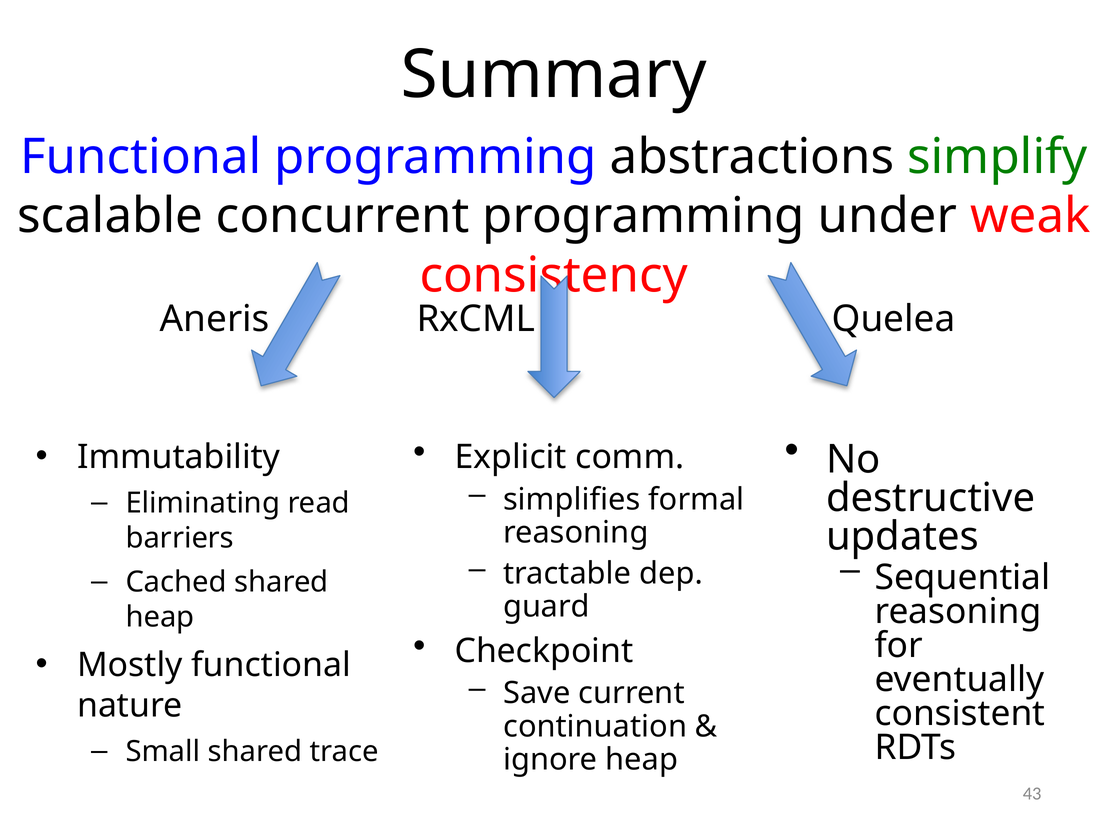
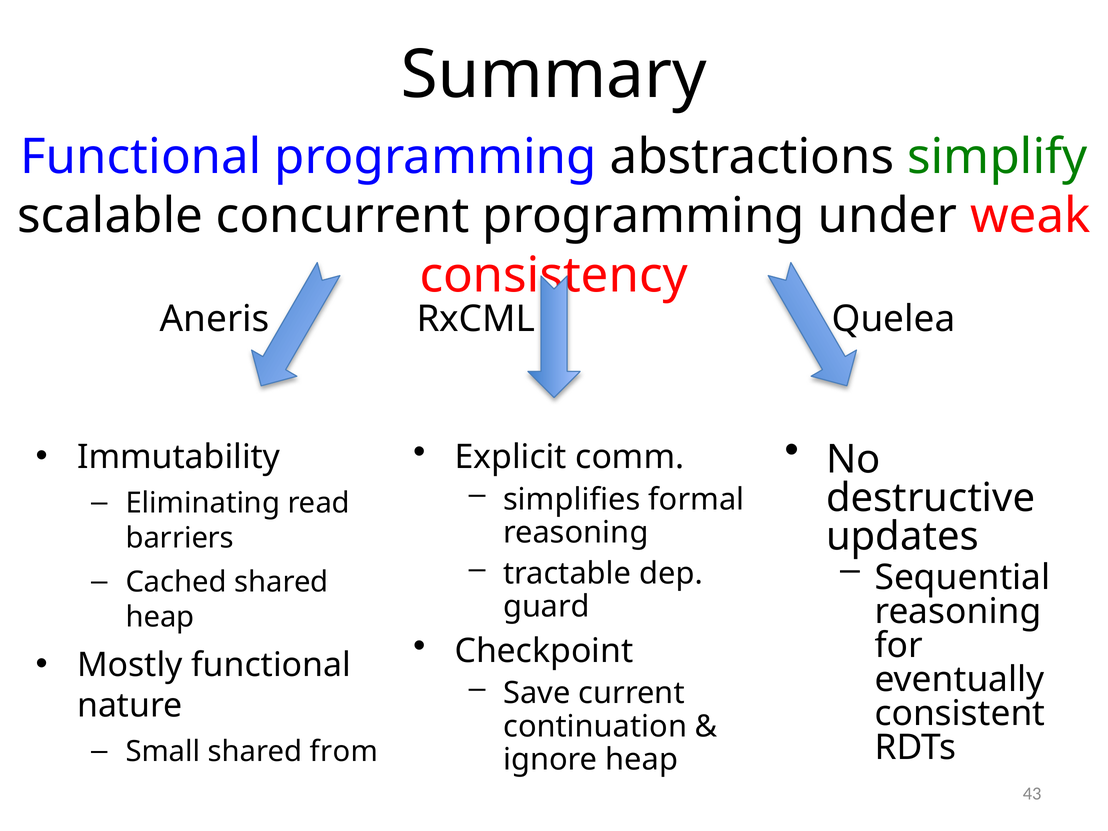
trace: trace -> from
